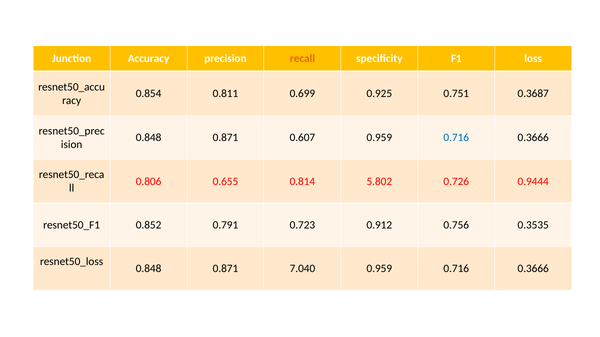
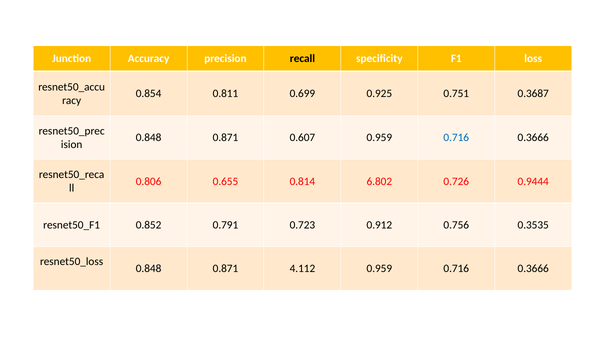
recall colour: orange -> black
5.802: 5.802 -> 6.802
7.040: 7.040 -> 4.112
